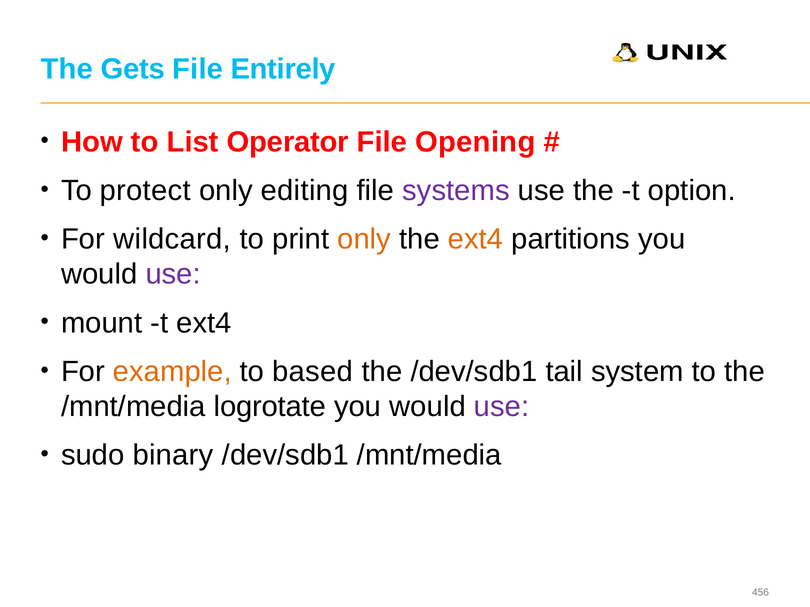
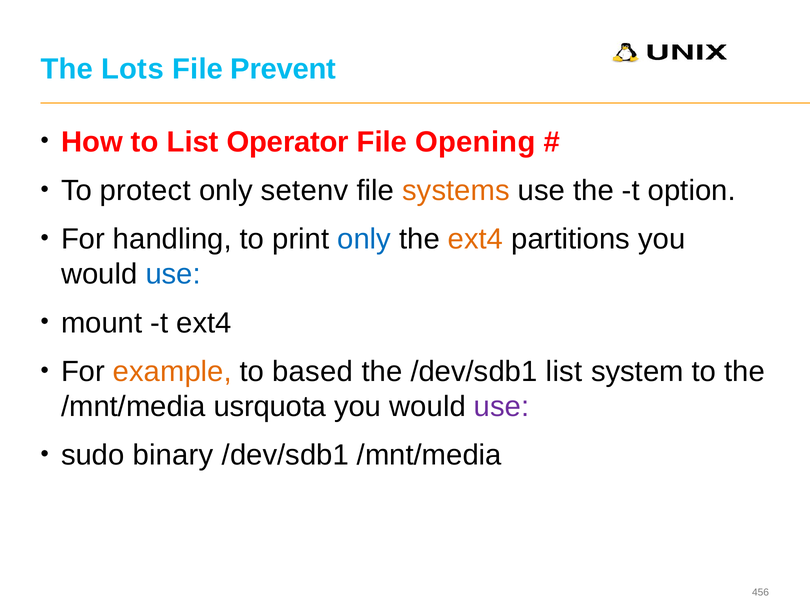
Gets: Gets -> Lots
Entirely: Entirely -> Prevent
editing: editing -> setenv
systems colour: purple -> orange
wildcard: wildcard -> handling
only at (364, 239) colour: orange -> blue
use at (173, 274) colour: purple -> blue
/dev/sdb1 tail: tail -> list
logrotate: logrotate -> usrquota
